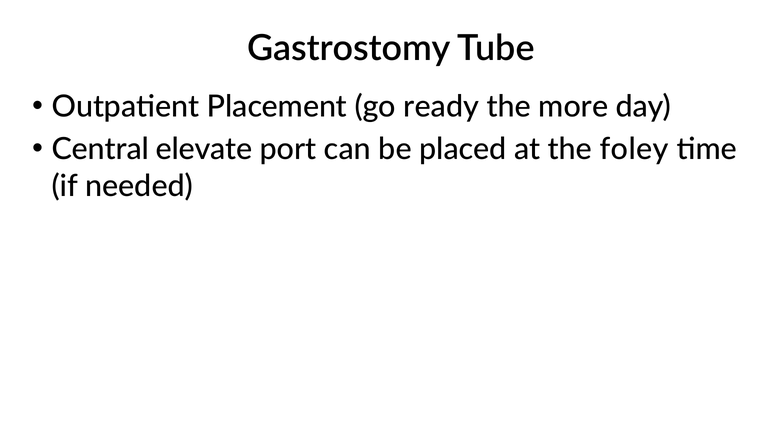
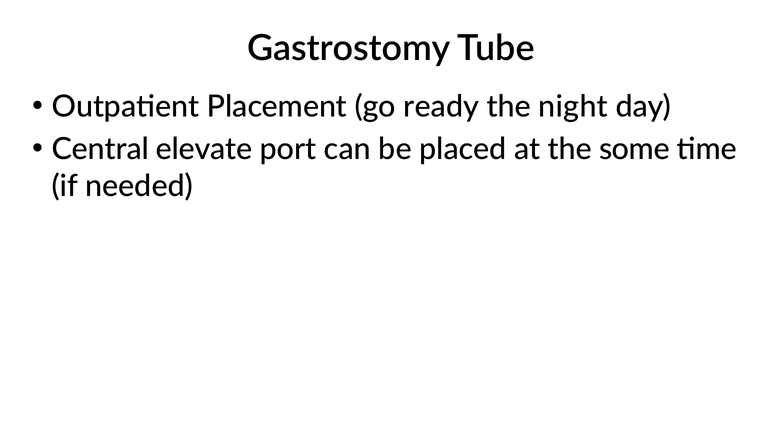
more: more -> night
foley: foley -> some
